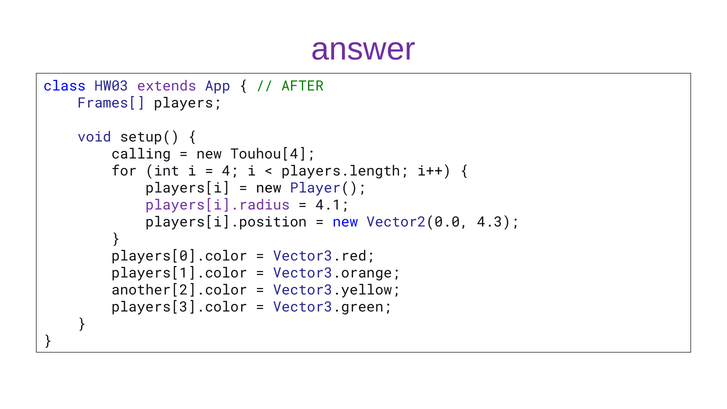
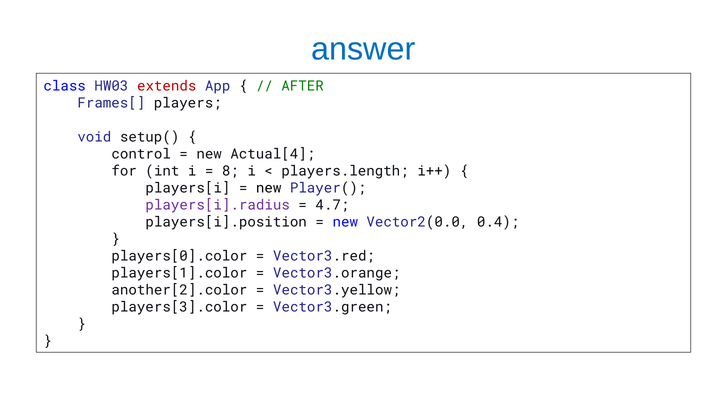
answer colour: purple -> blue
extends colour: purple -> red
calling: calling -> control
Touhou[4: Touhou[4 -> Actual[4
4: 4 -> 8
4.1: 4.1 -> 4.7
4.3: 4.3 -> 0.4
